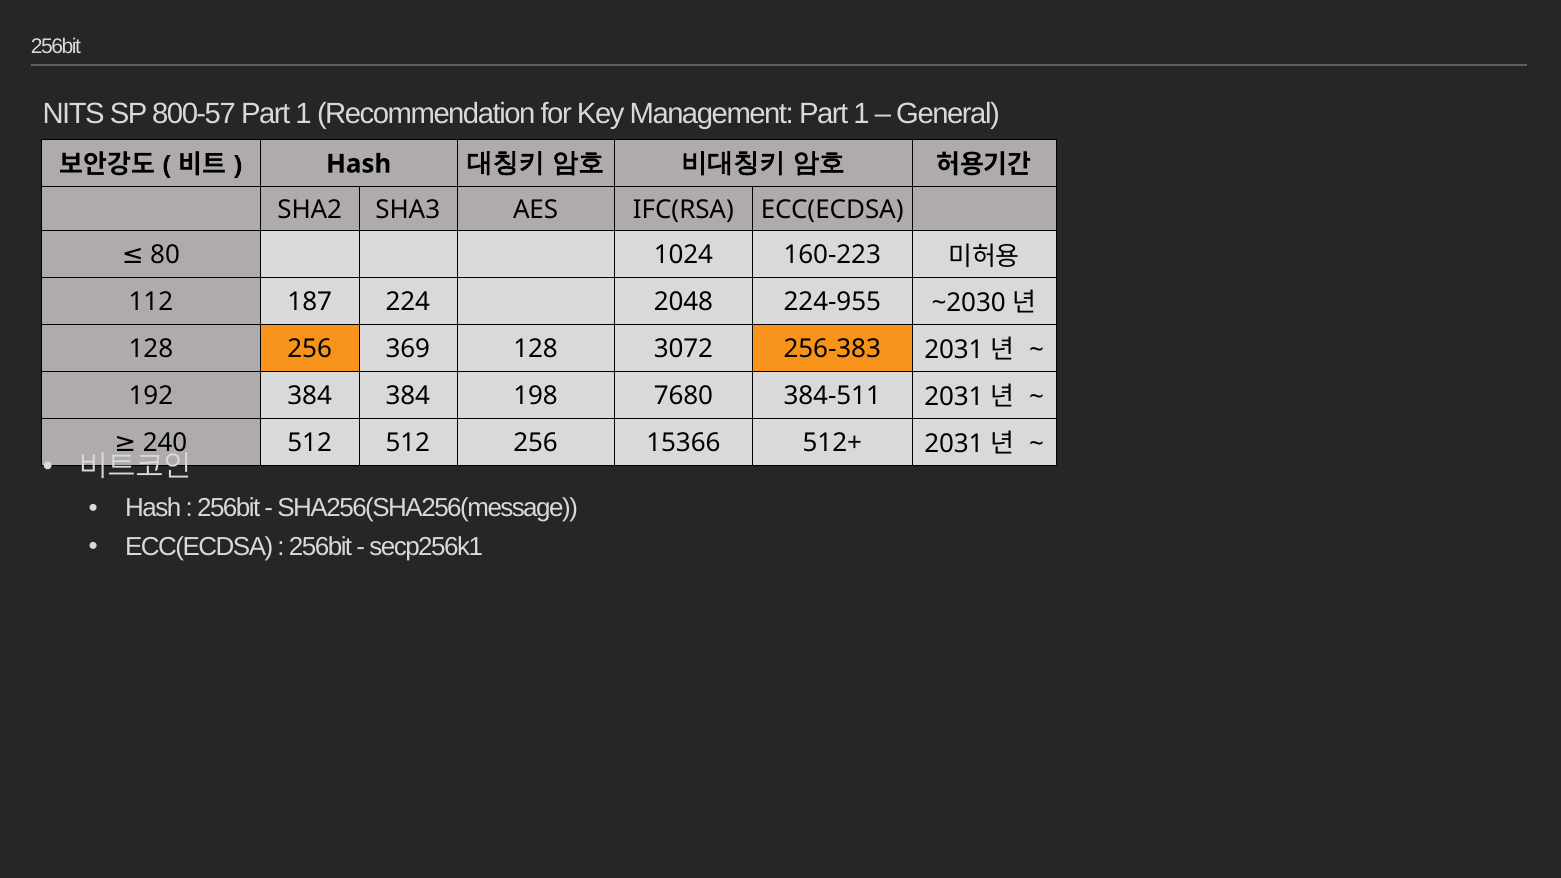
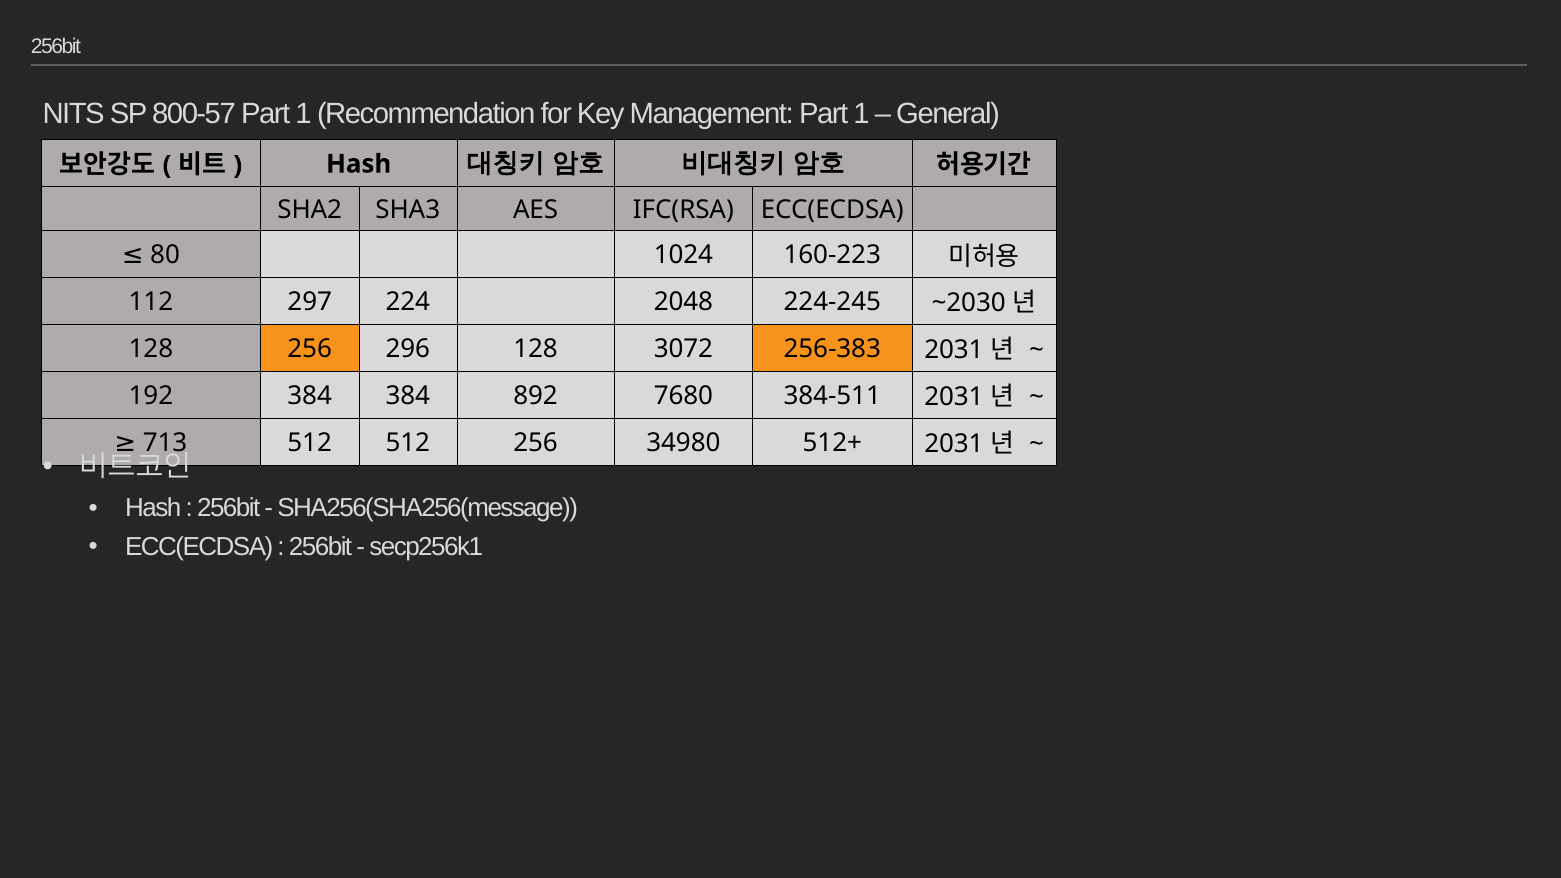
187: 187 -> 297
224-955: 224-955 -> 224-245
369: 369 -> 296
198: 198 -> 892
240: 240 -> 713
15366: 15366 -> 34980
